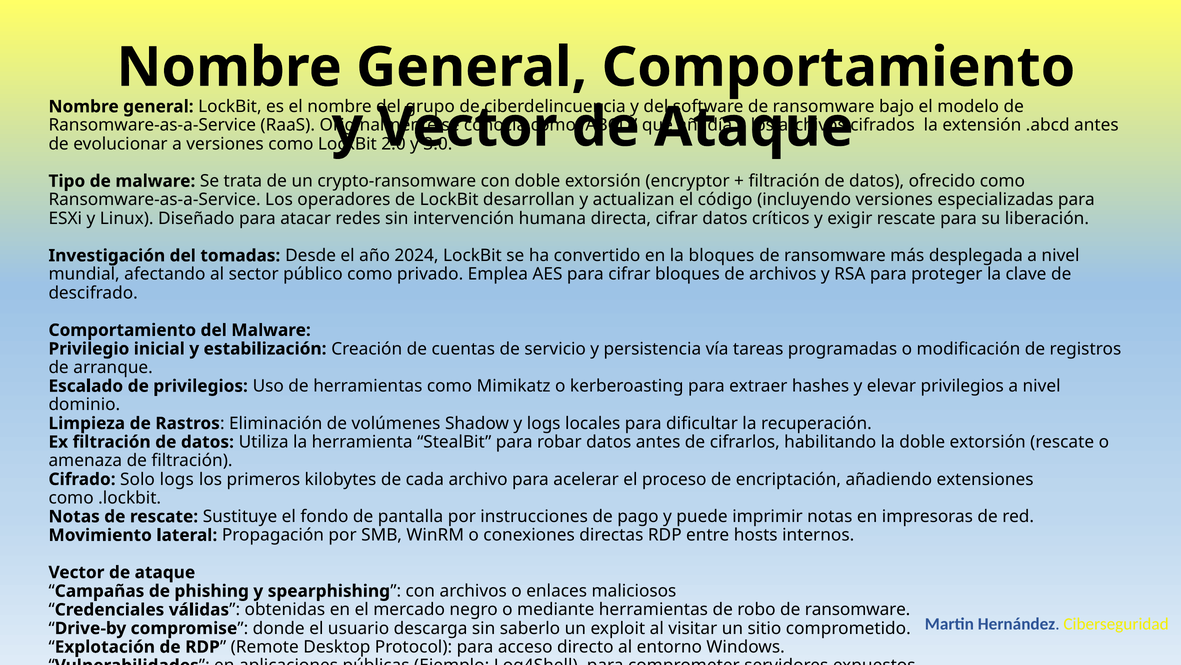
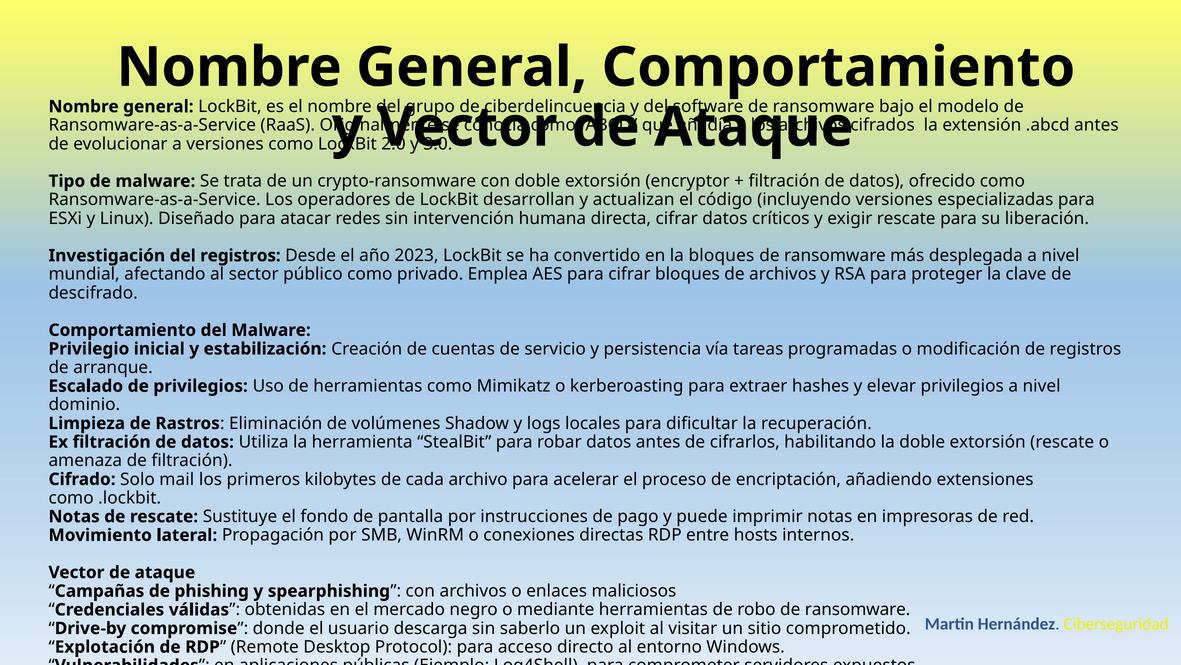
del tomadas: tomadas -> registros
2024: 2024 -> 2023
Solo logs: logs -> mail
